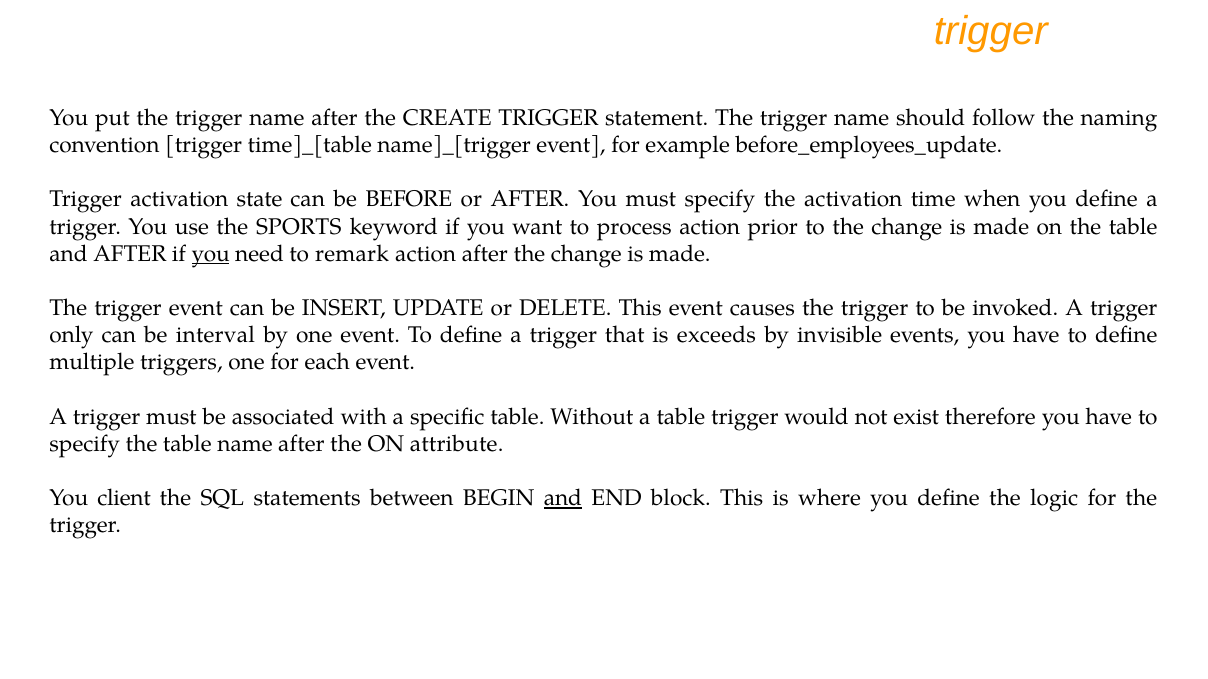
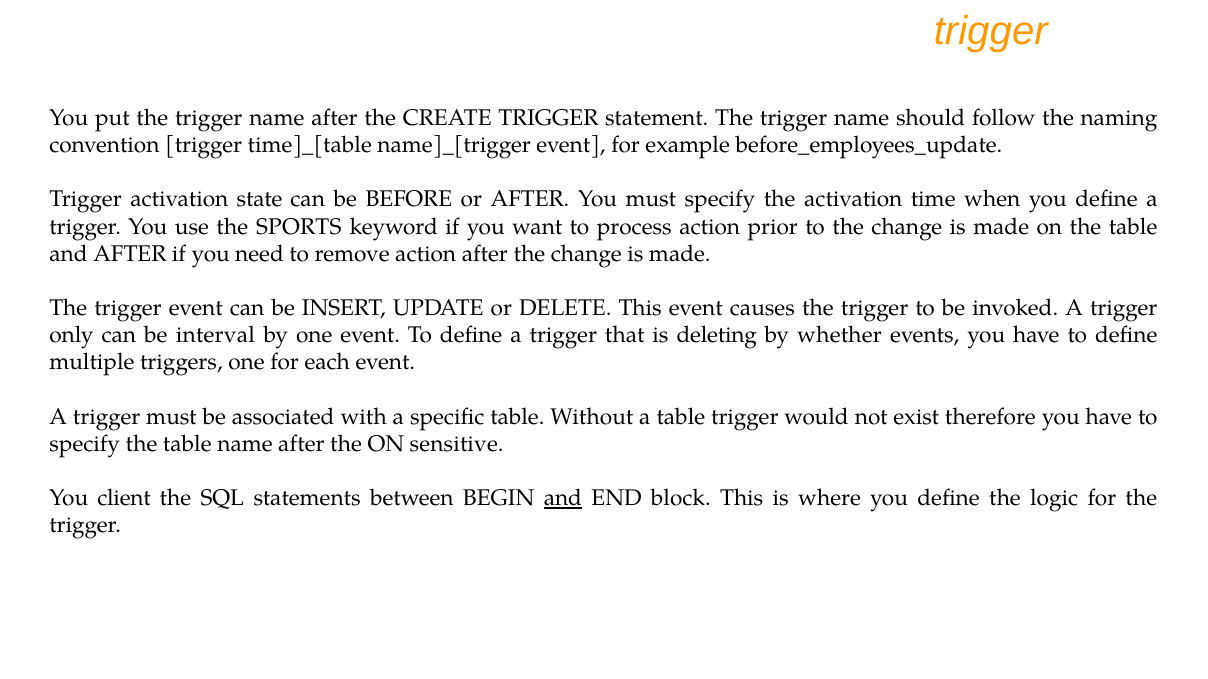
you at (211, 254) underline: present -> none
remark: remark -> remove
exceeds: exceeds -> deleting
invisible: invisible -> whether
attribute: attribute -> sensitive
